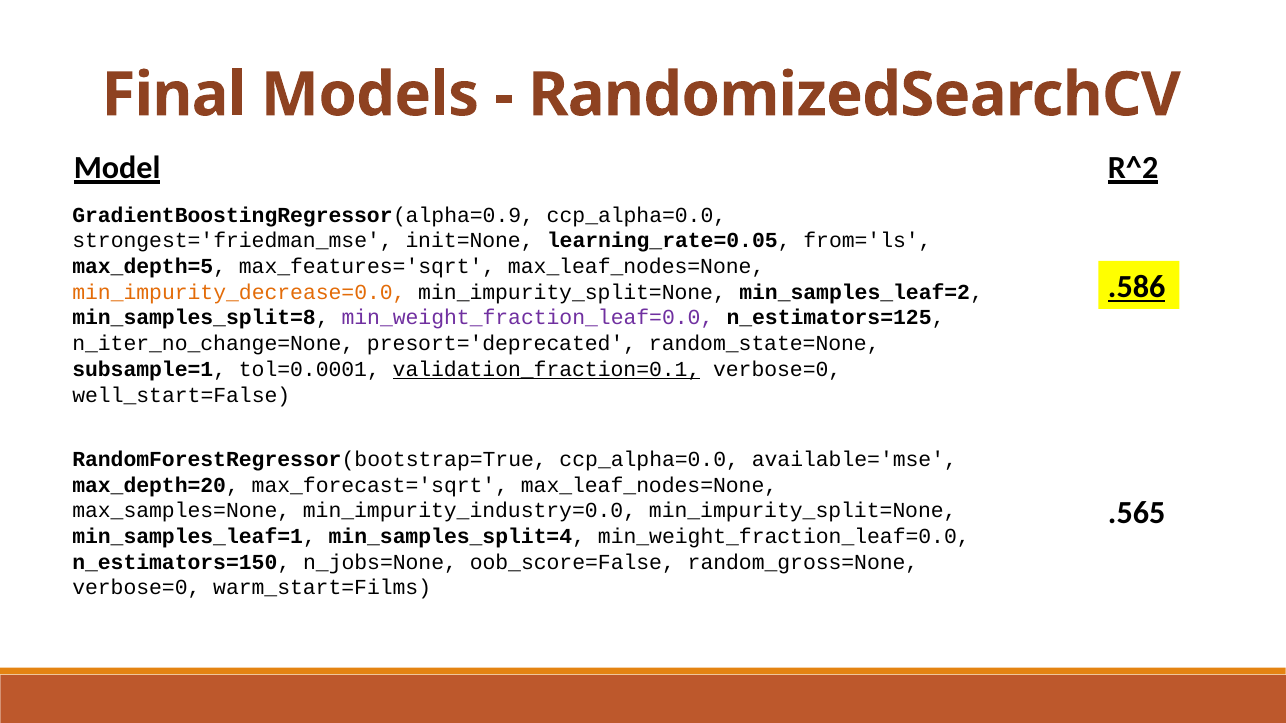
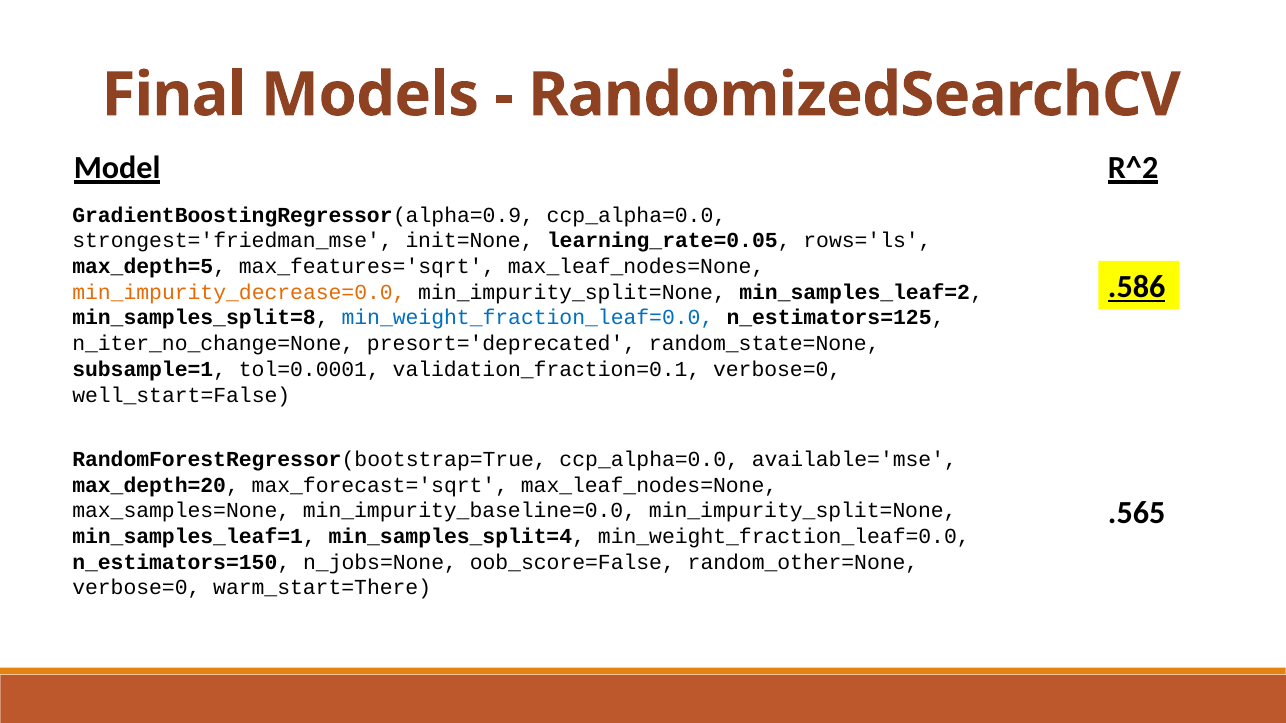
from='ls: from='ls -> rows='ls
min_weight_fraction_leaf=0.0 at (527, 318) colour: purple -> blue
validation_fraction=0.1 underline: present -> none
min_impurity_industry=0.0: min_impurity_industry=0.0 -> min_impurity_baseline=0.0
random_gross=None: random_gross=None -> random_other=None
warm_start=Films: warm_start=Films -> warm_start=There
